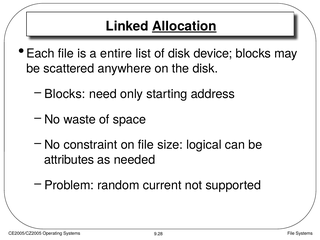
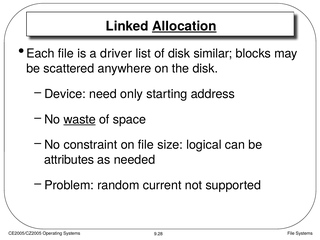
entire: entire -> driver
device: device -> similar
Blocks at (65, 94): Blocks -> Device
waste underline: none -> present
